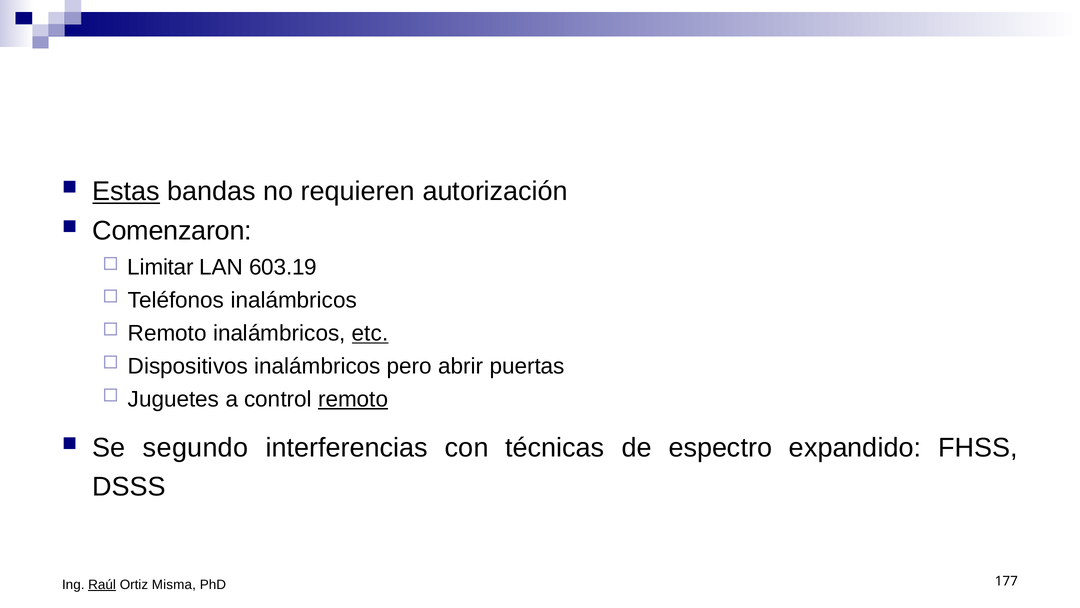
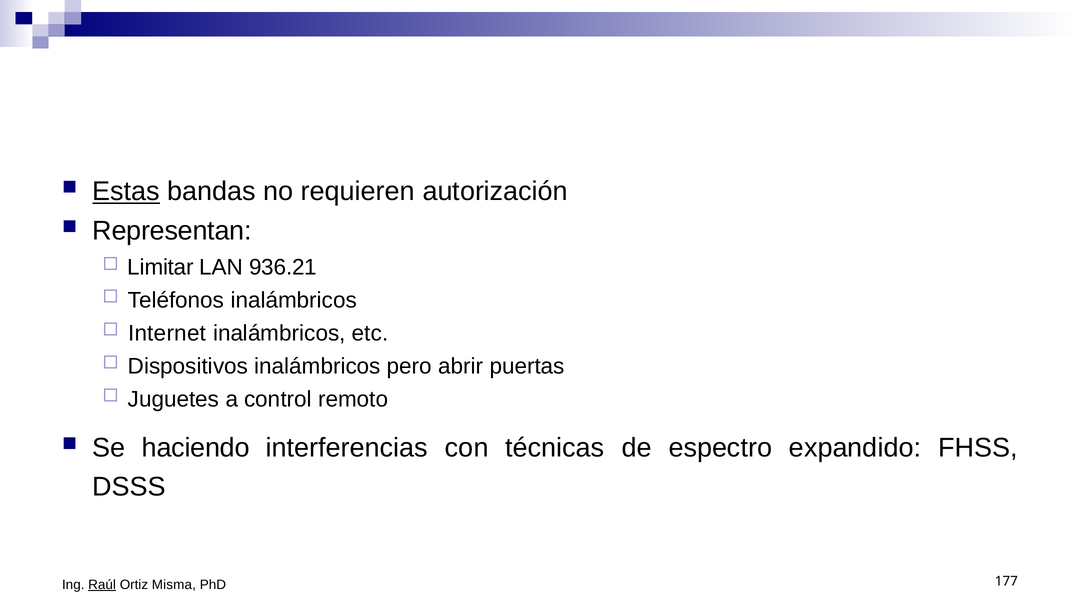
Comenzaron: Comenzaron -> Representan
603.19: 603.19 -> 936.21
Remoto at (167, 333): Remoto -> Internet
etc underline: present -> none
remoto at (353, 399) underline: present -> none
segundo: segundo -> haciendo
